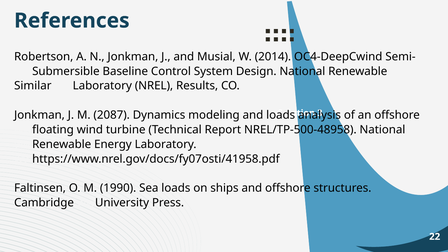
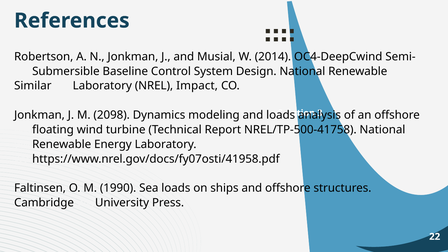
Results: Results -> Impact
2087: 2087 -> 2098
NREL/TP-500-48958: NREL/TP-500-48958 -> NREL/TP-500-41758
